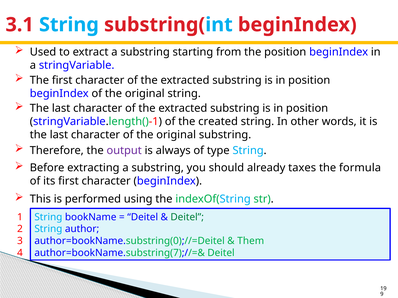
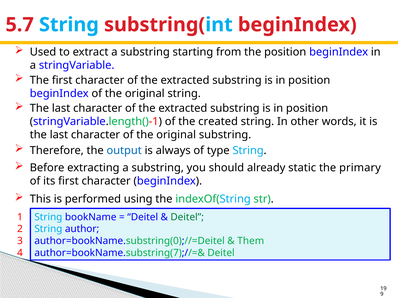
3.1: 3.1 -> 5.7
output colour: purple -> blue
taxes: taxes -> static
formula: formula -> primary
